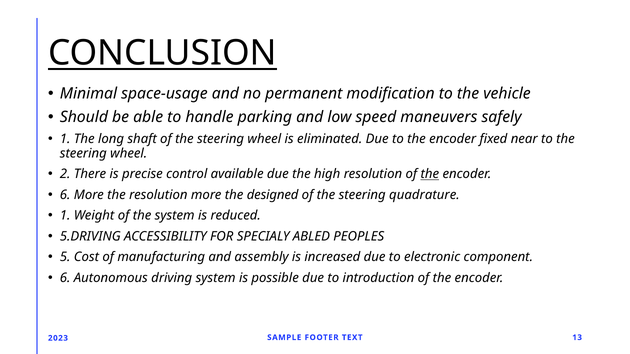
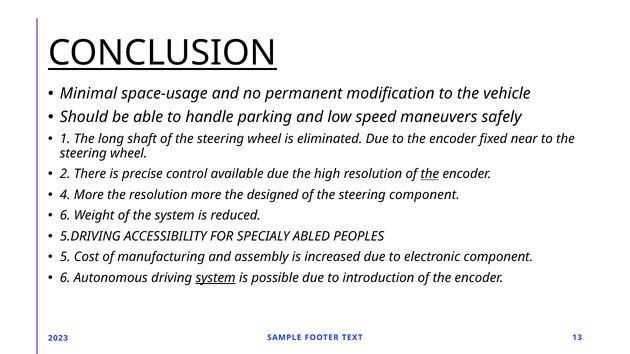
6 at (65, 195): 6 -> 4
steering quadrature: quadrature -> component
1 at (65, 216): 1 -> 6
system at (216, 278) underline: none -> present
